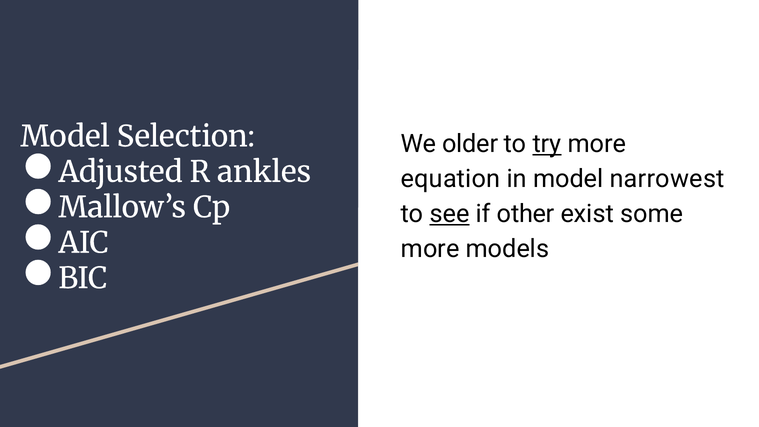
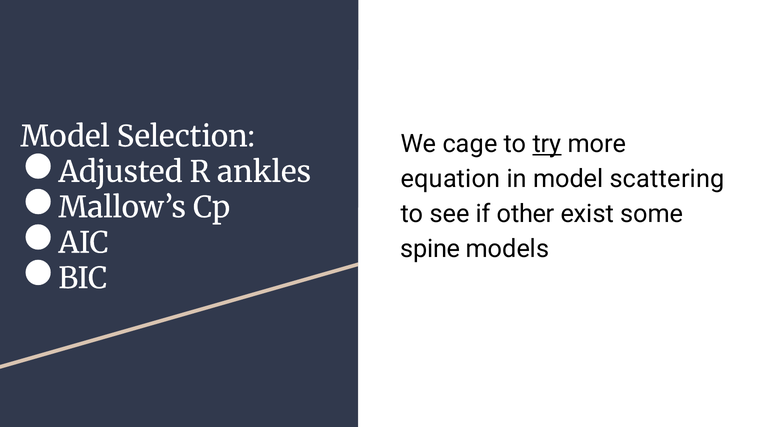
older: older -> cage
narrowest: narrowest -> scattering
see underline: present -> none
more at (430, 249): more -> spine
